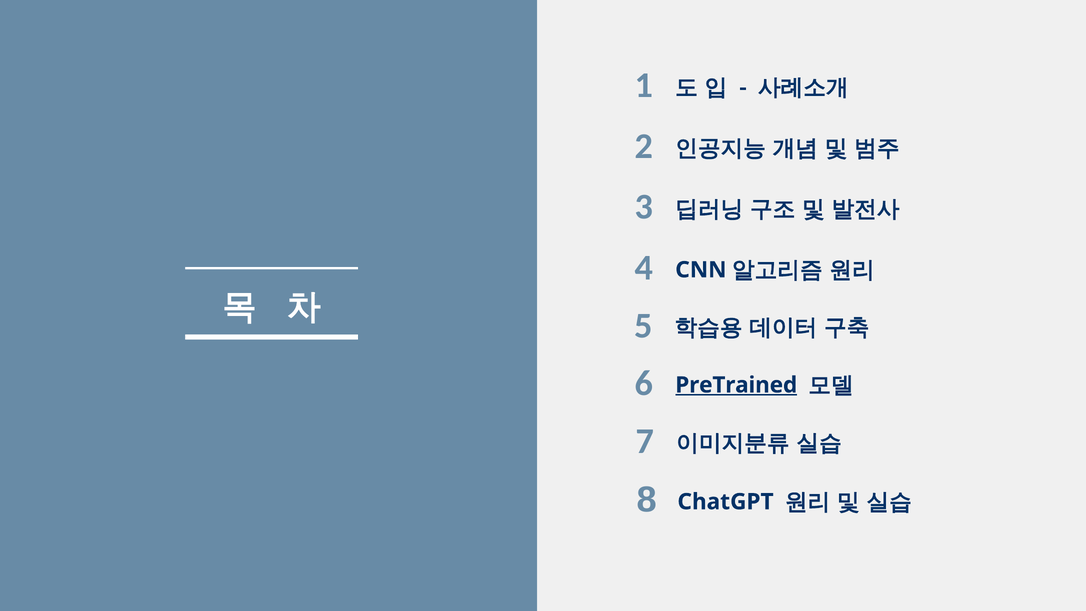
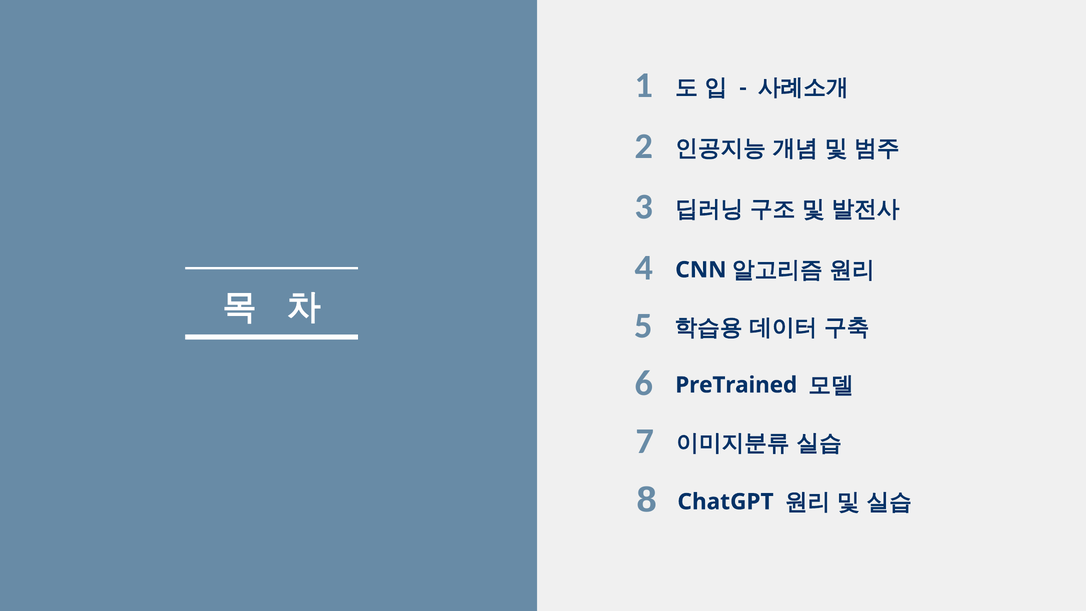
PreTrained underline: present -> none
